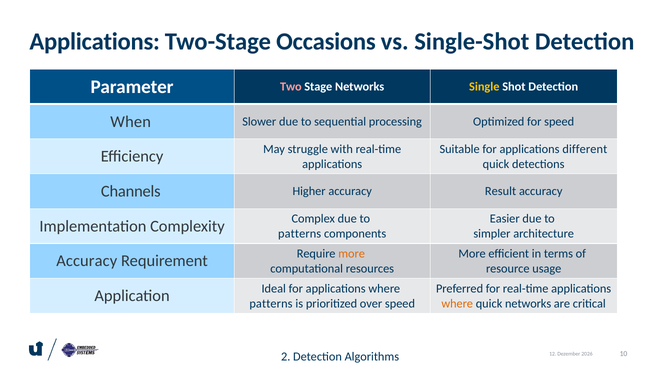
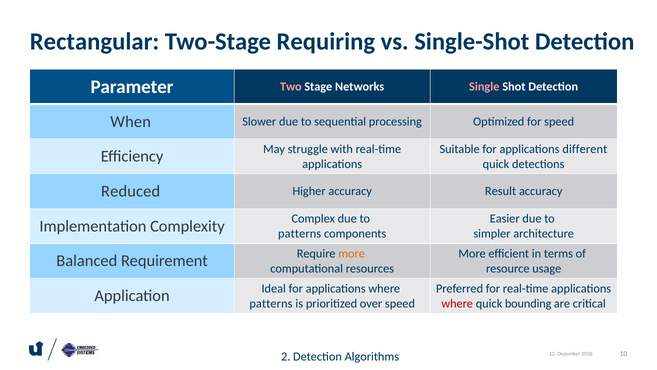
Applications at (95, 41): Applications -> Rectangular
Occasions: Occasions -> Requiring
Single colour: yellow -> pink
Channels: Channels -> Reduced
Accuracy at (87, 261): Accuracy -> Balanced
where at (457, 303) colour: orange -> red
quick networks: networks -> bounding
